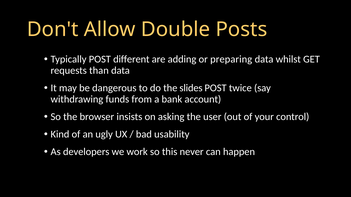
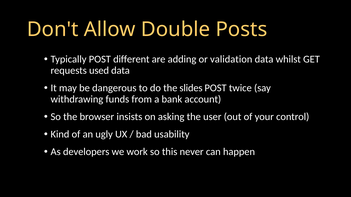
preparing: preparing -> validation
than: than -> used
